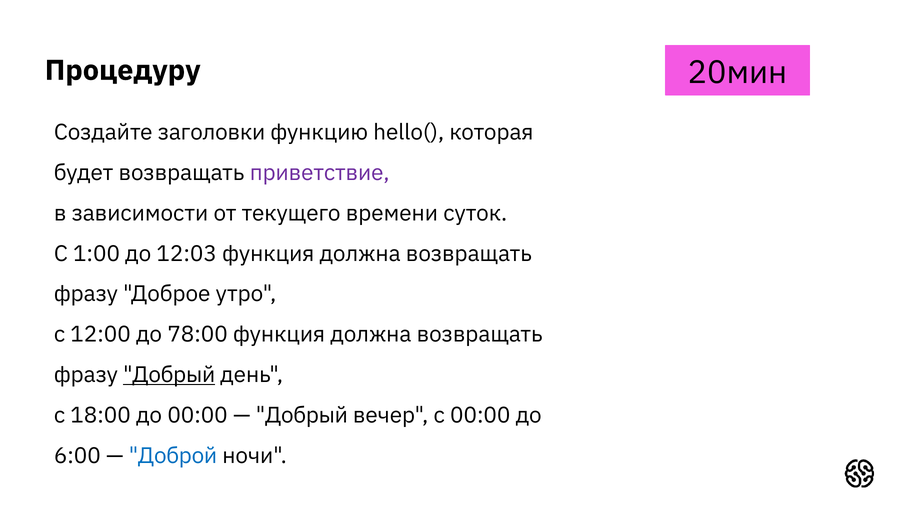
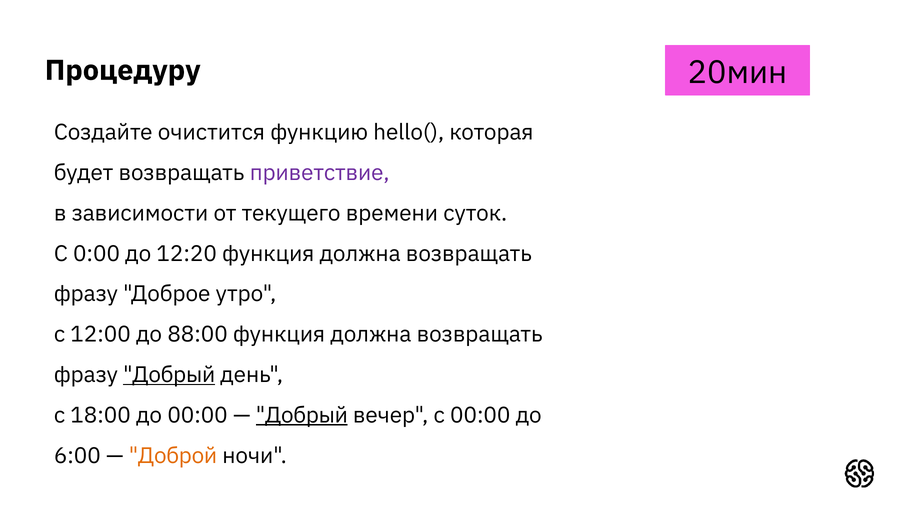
заголовки: заголовки -> очистится
1:00: 1:00 -> 0:00
12:03: 12:03 -> 12:20
78:00: 78:00 -> 88:00
Добрый at (302, 415) underline: none -> present
Доброй colour: blue -> orange
